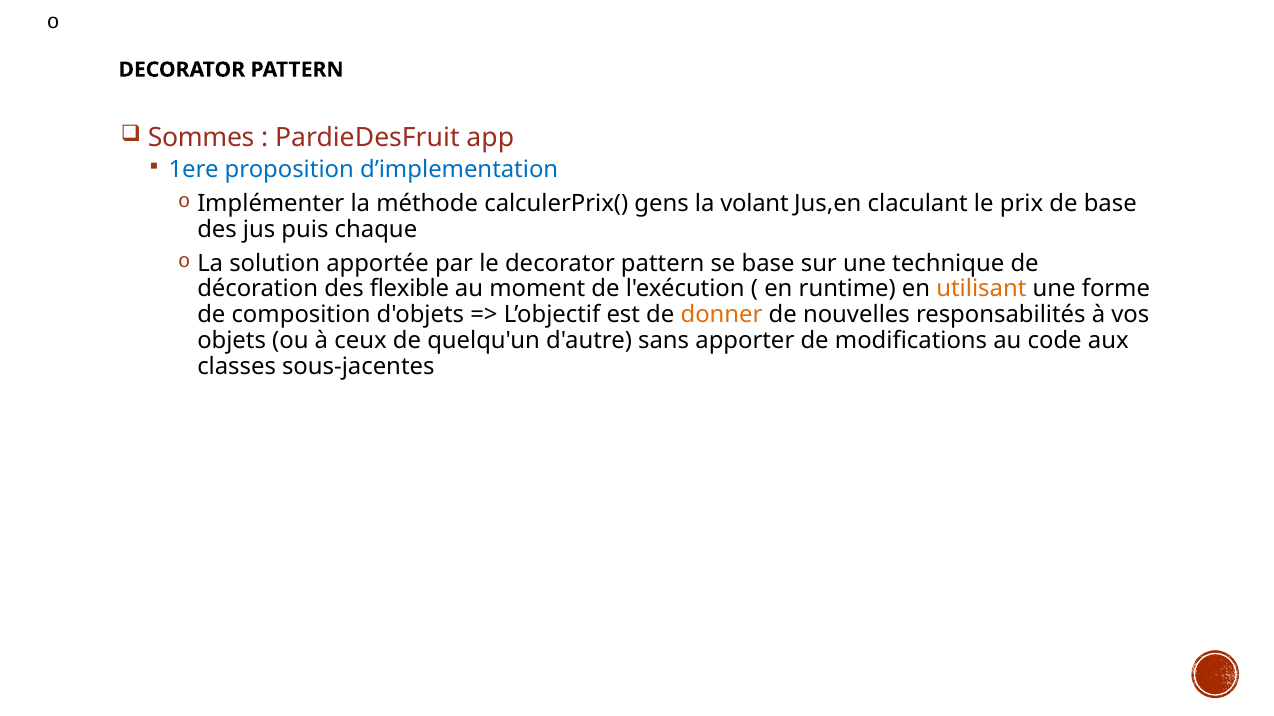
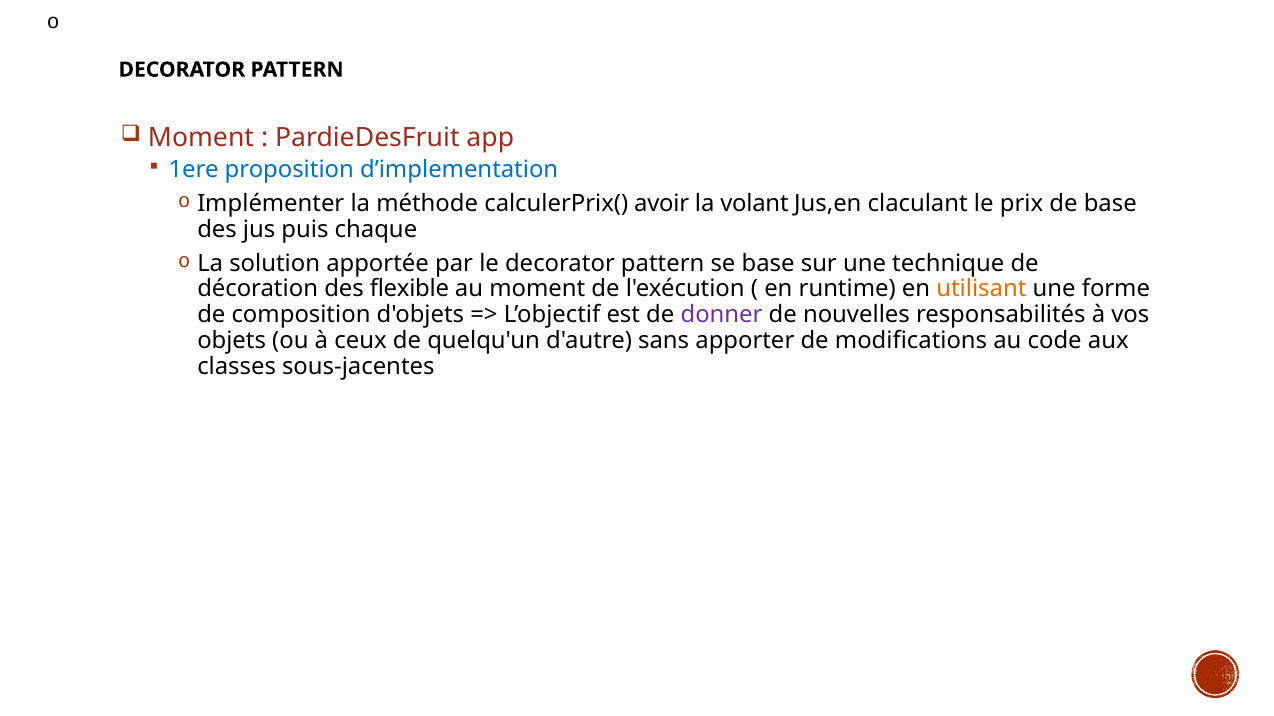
Sommes at (201, 138): Sommes -> Moment
gens: gens -> avoir
donner colour: orange -> purple
